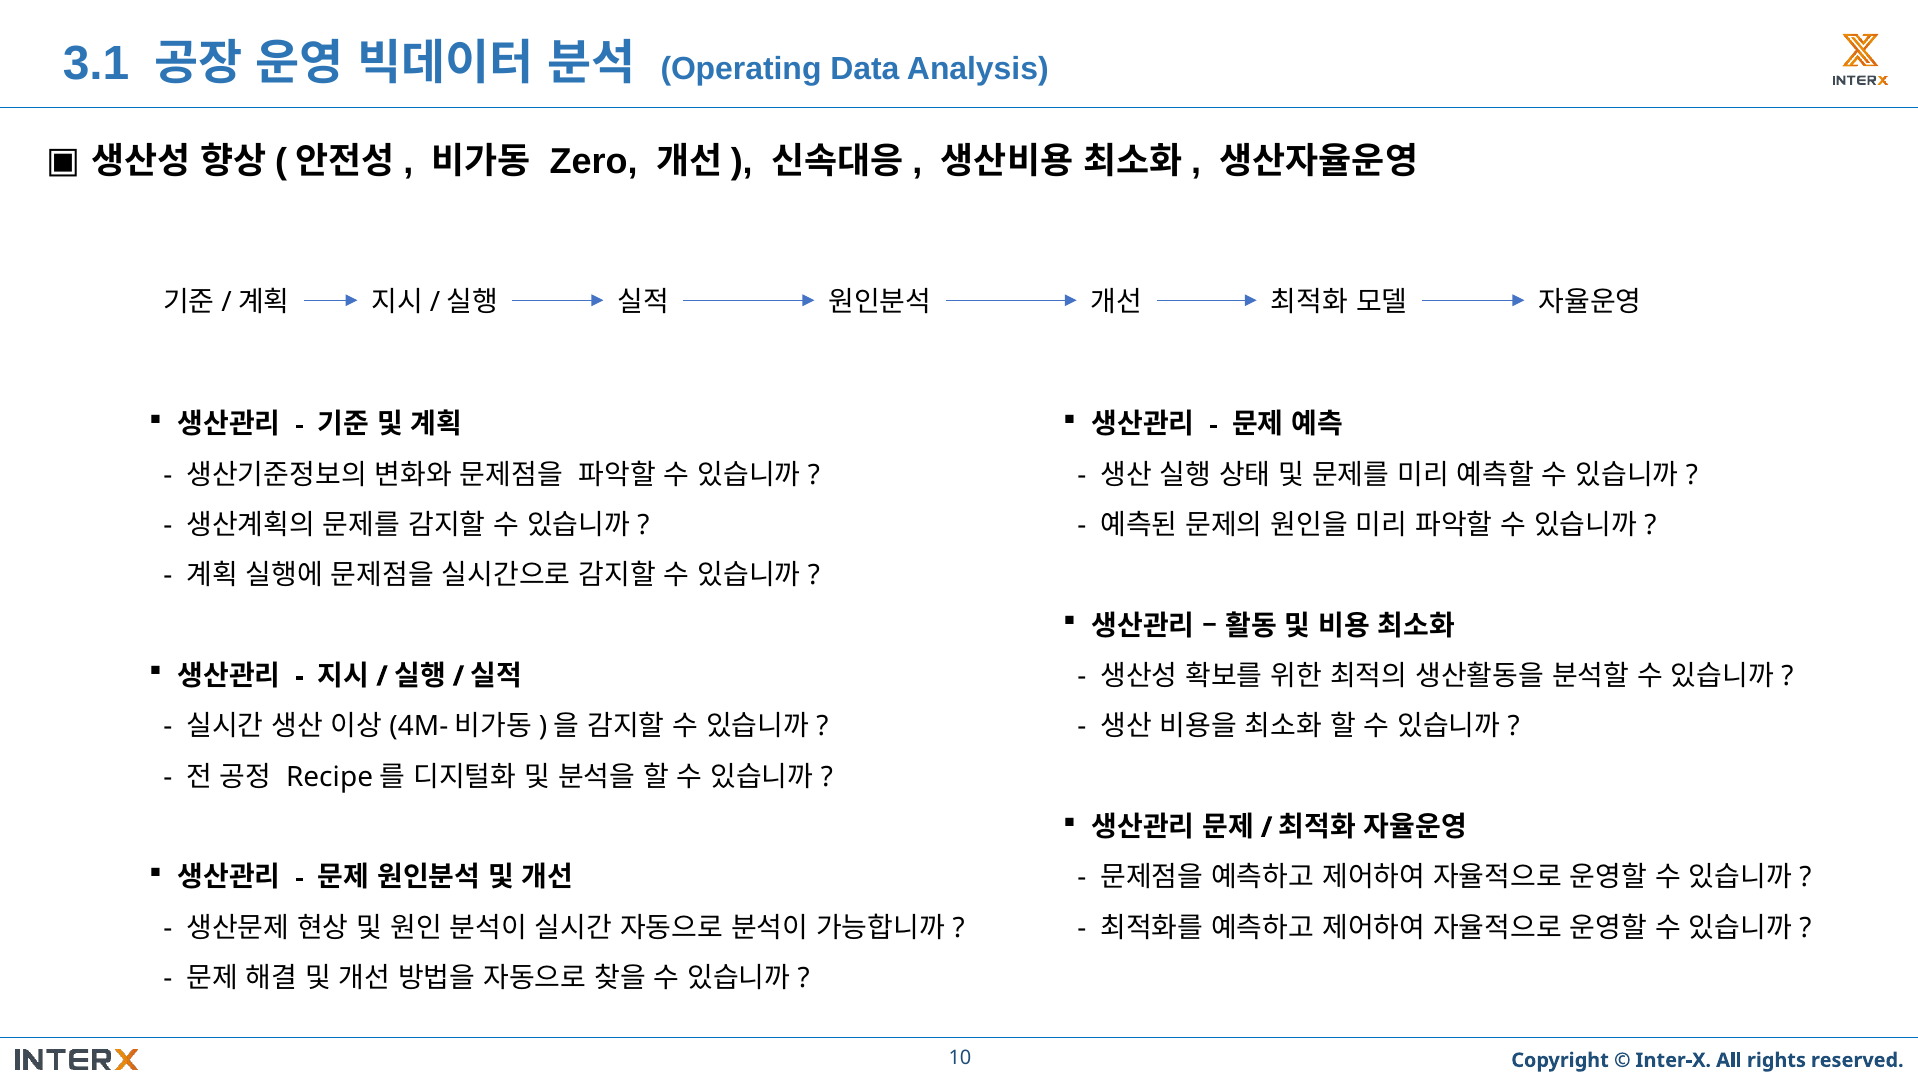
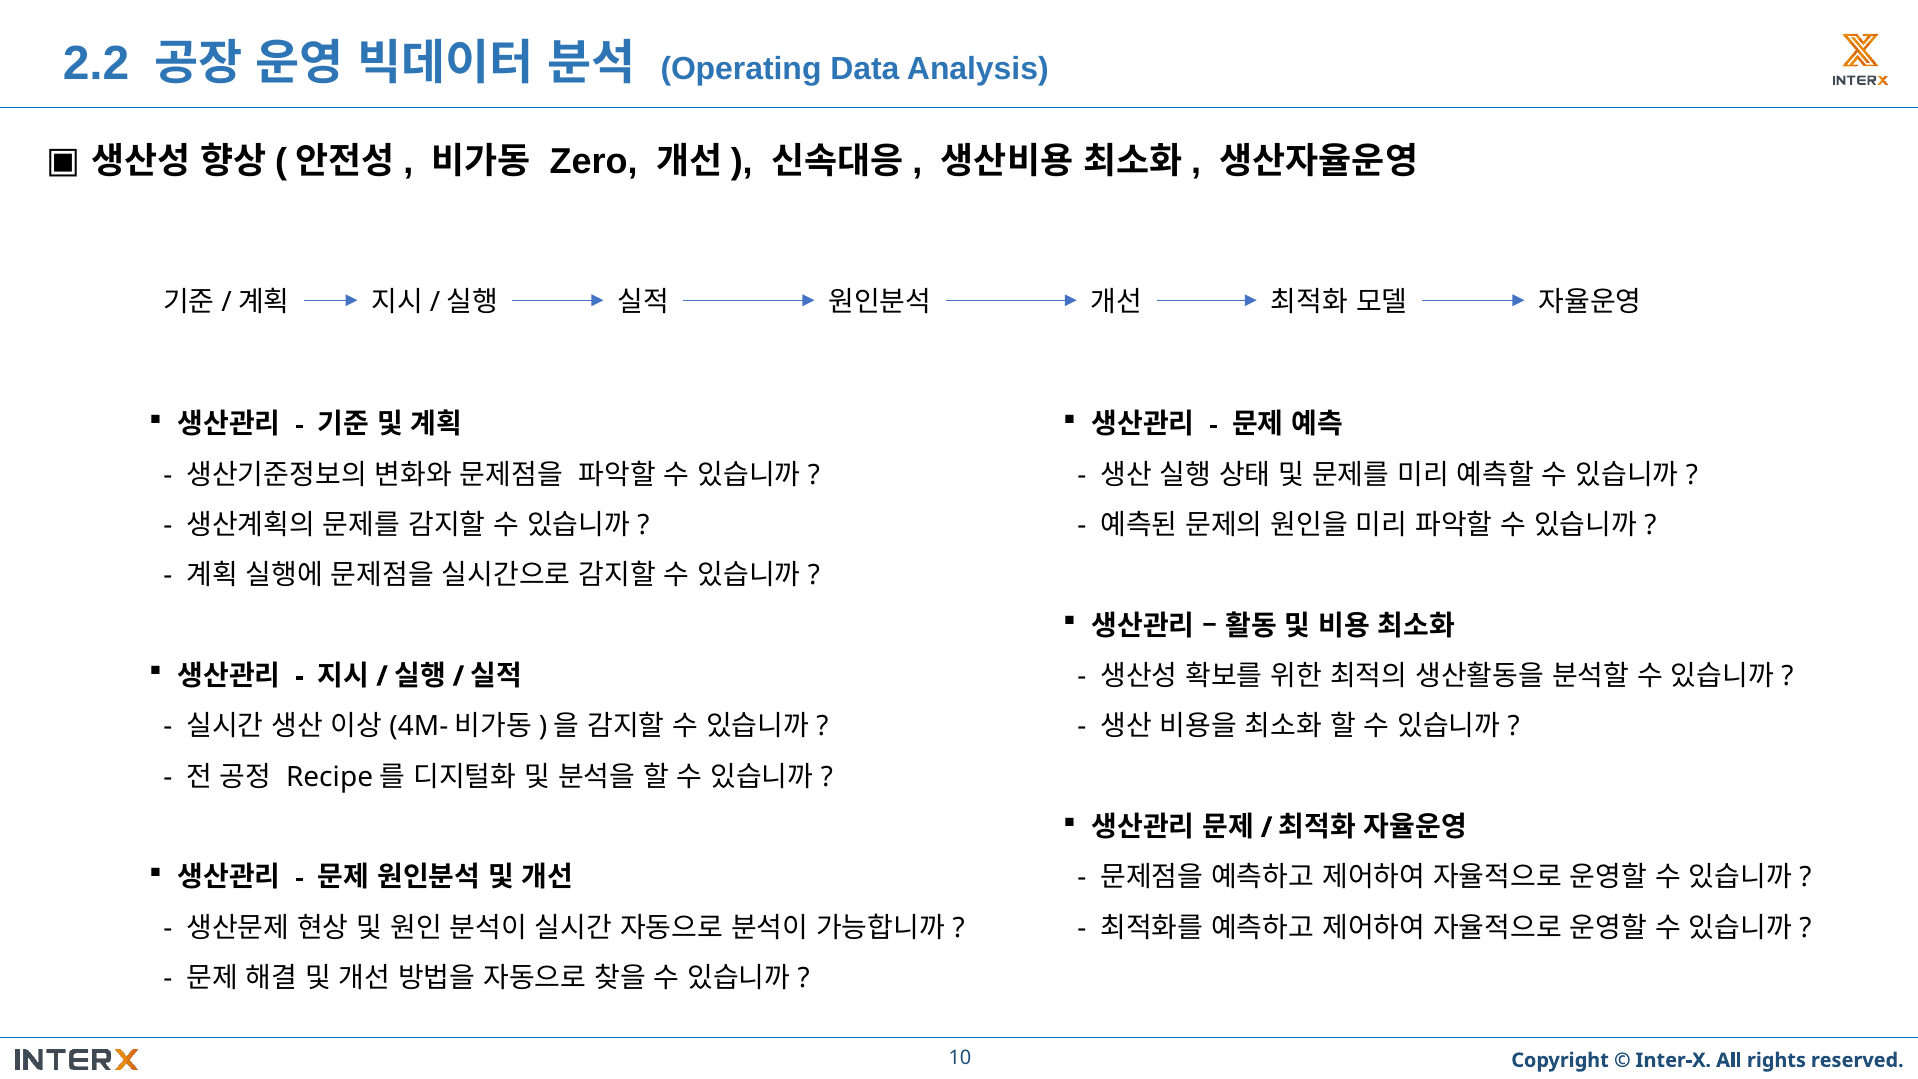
3.1: 3.1 -> 2.2
